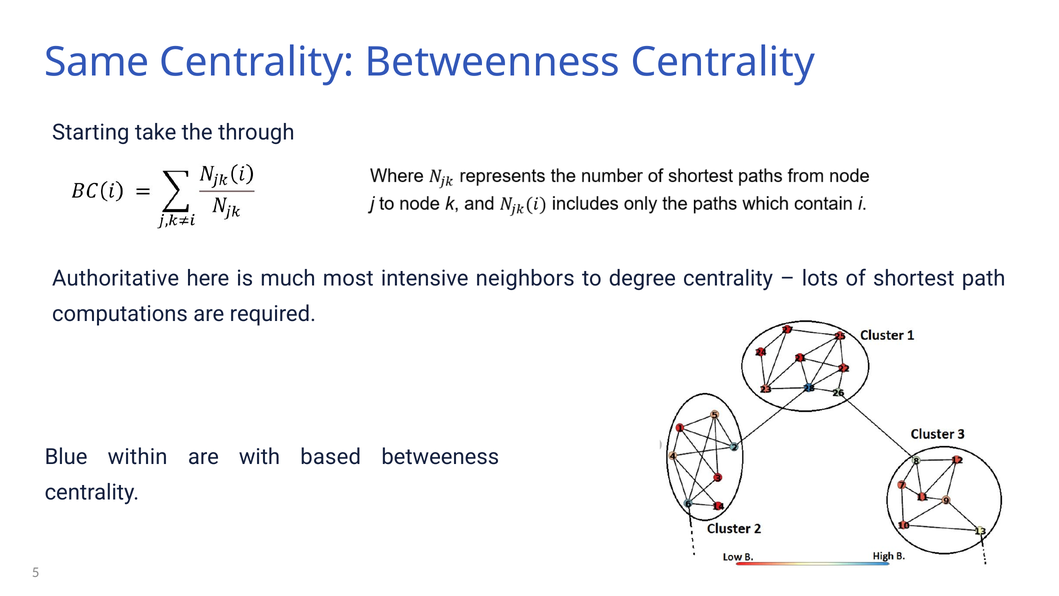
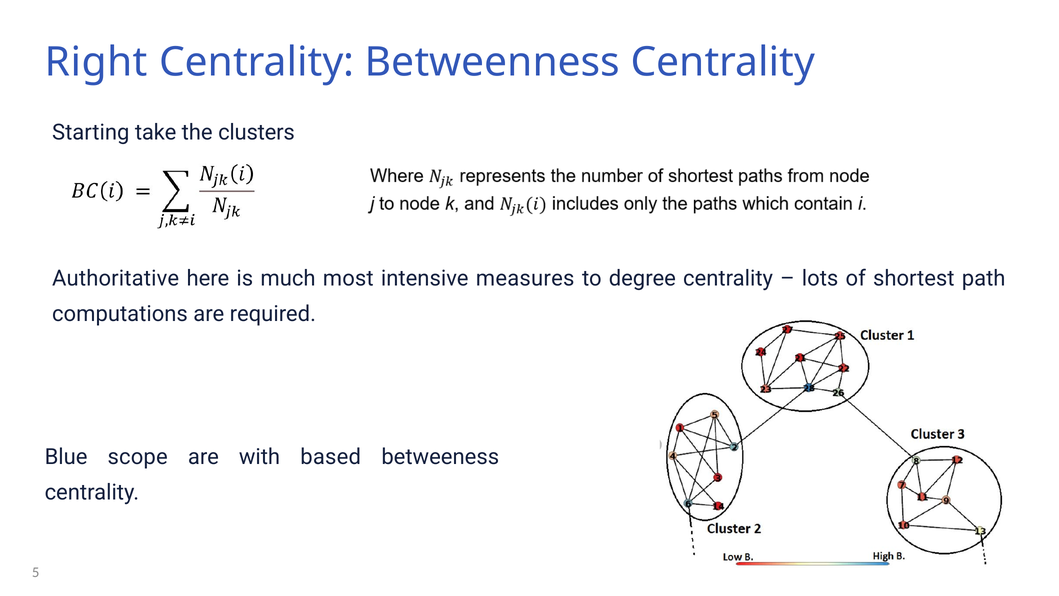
Same: Same -> Right
through: through -> clusters
neighbors: neighbors -> measures
within: within -> scope
